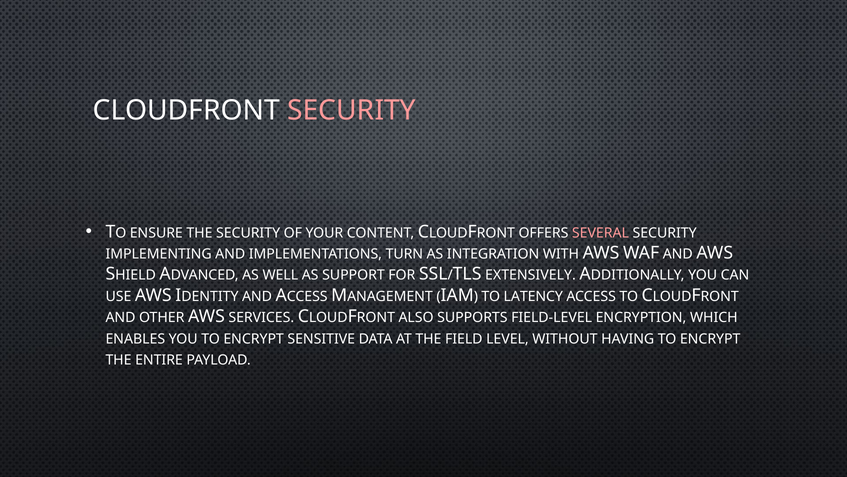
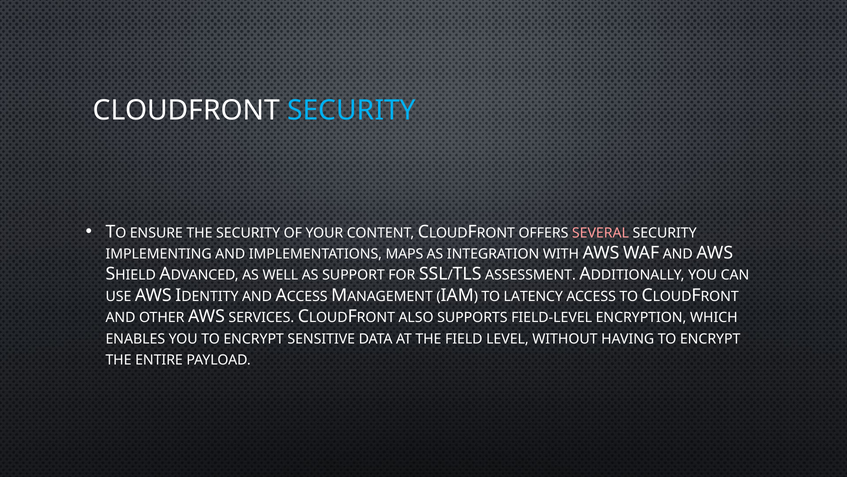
SECURITY at (352, 111) colour: pink -> light blue
TURN: TURN -> MAPS
EXTENSIVELY: EXTENSIVELY -> ASSESSMENT
